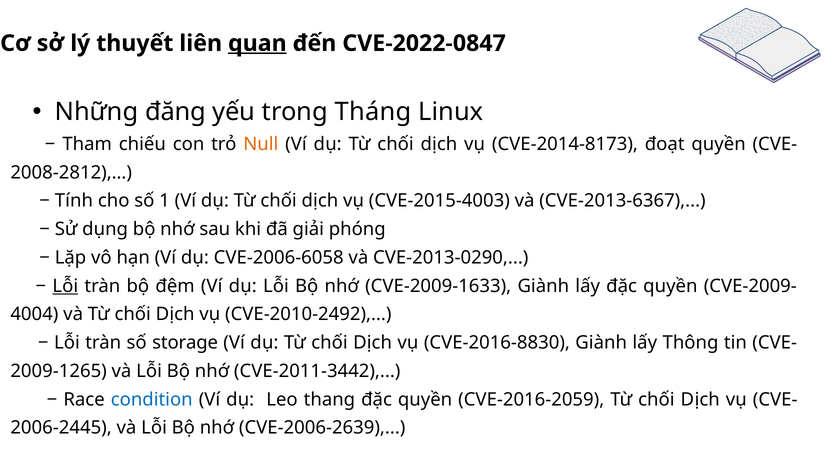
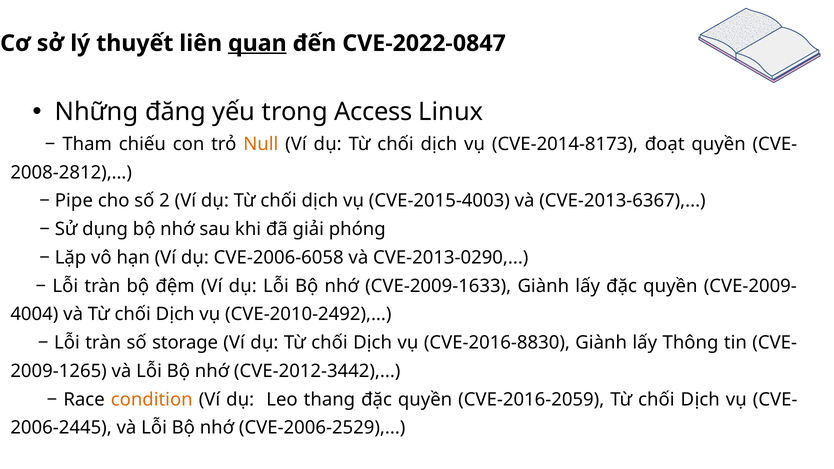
Tháng: Tháng -> Access
Tính: Tính -> Pipe
1: 1 -> 2
Lỗi at (65, 286) underline: present -> none
CVE-2011-3442: CVE-2011-3442 -> CVE-2012-3442
condition colour: blue -> orange
CVE-2006-2639: CVE-2006-2639 -> CVE-2006-2529
